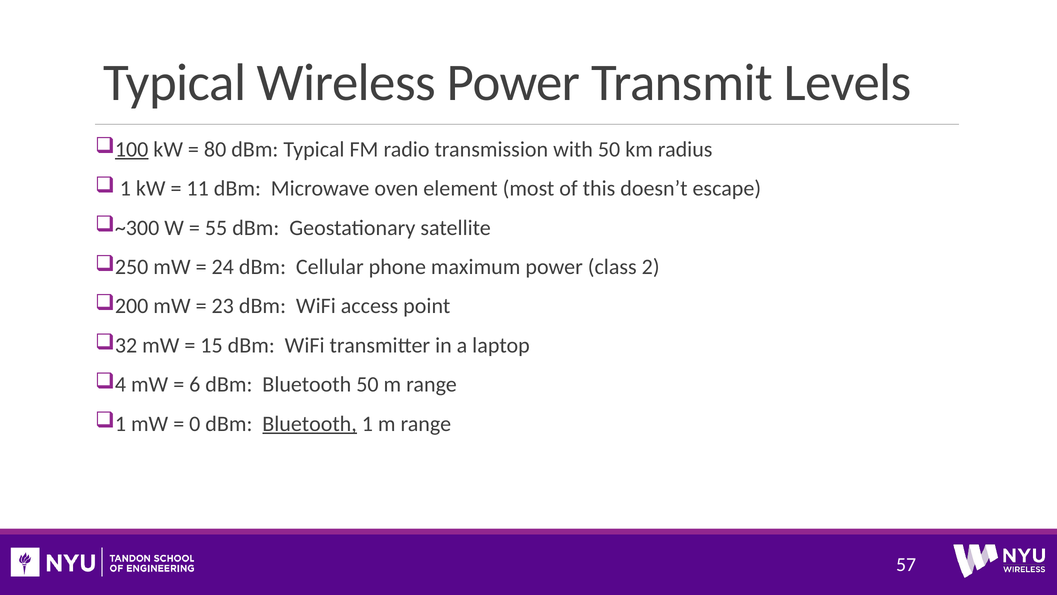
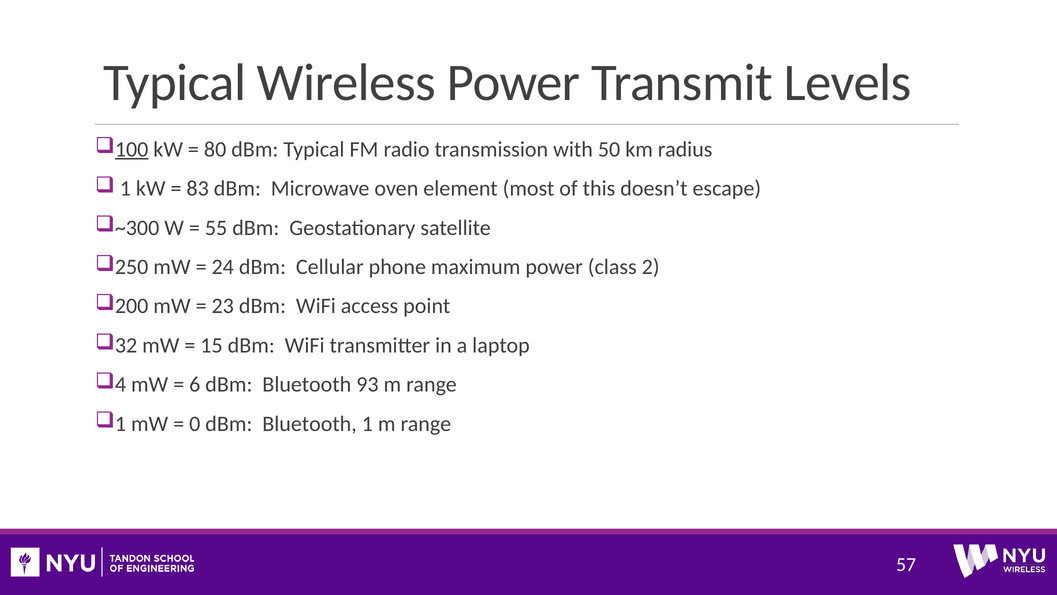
11: 11 -> 83
Bluetooth 50: 50 -> 93
Bluetooth at (310, 424) underline: present -> none
